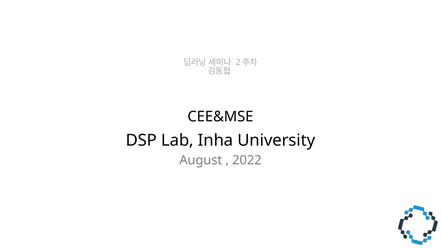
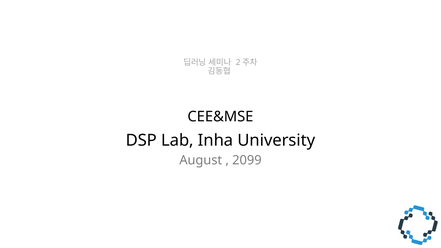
2022: 2022 -> 2099
